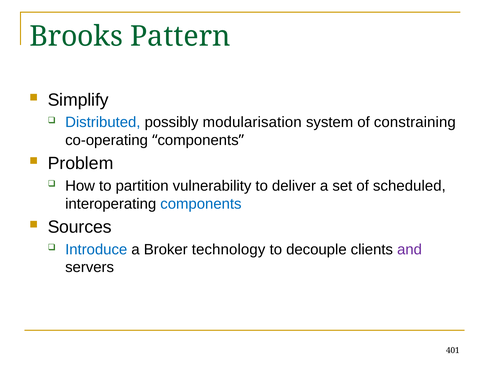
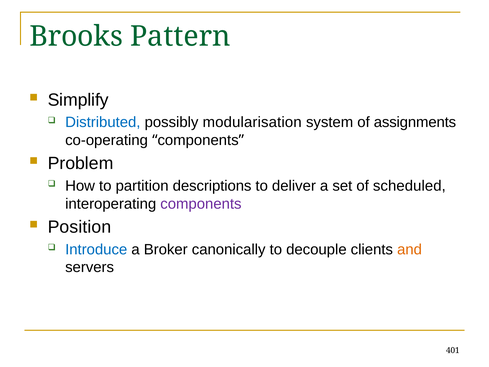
constraining: constraining -> assignments
vulnerability: vulnerability -> descriptions
components at (201, 204) colour: blue -> purple
Sources: Sources -> Position
technology: technology -> canonically
and colour: purple -> orange
